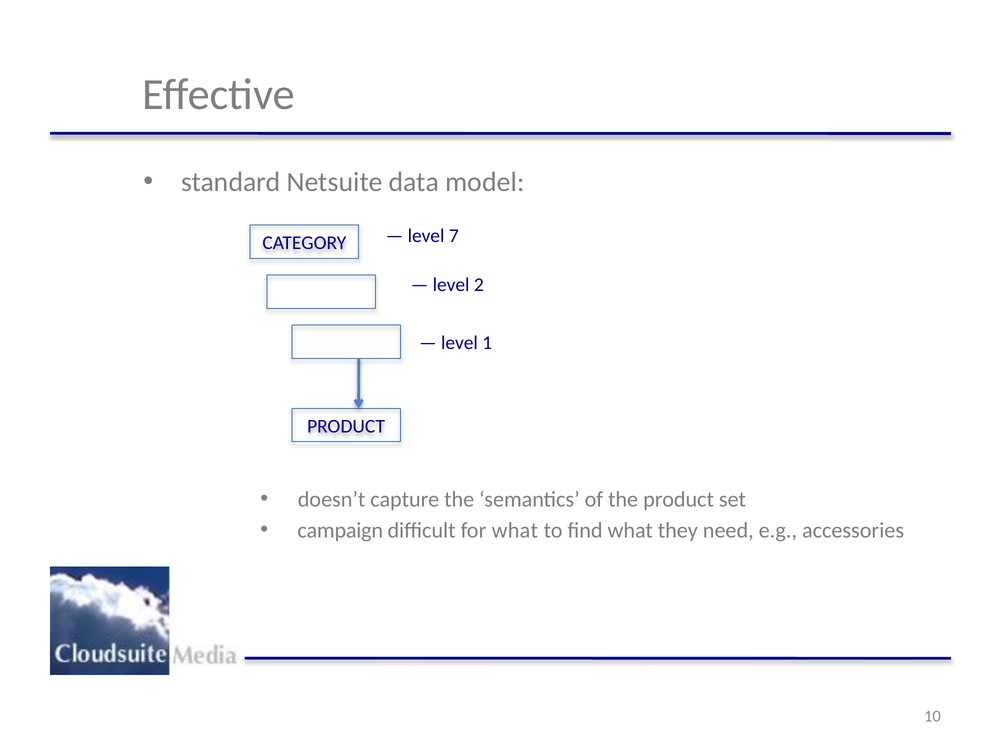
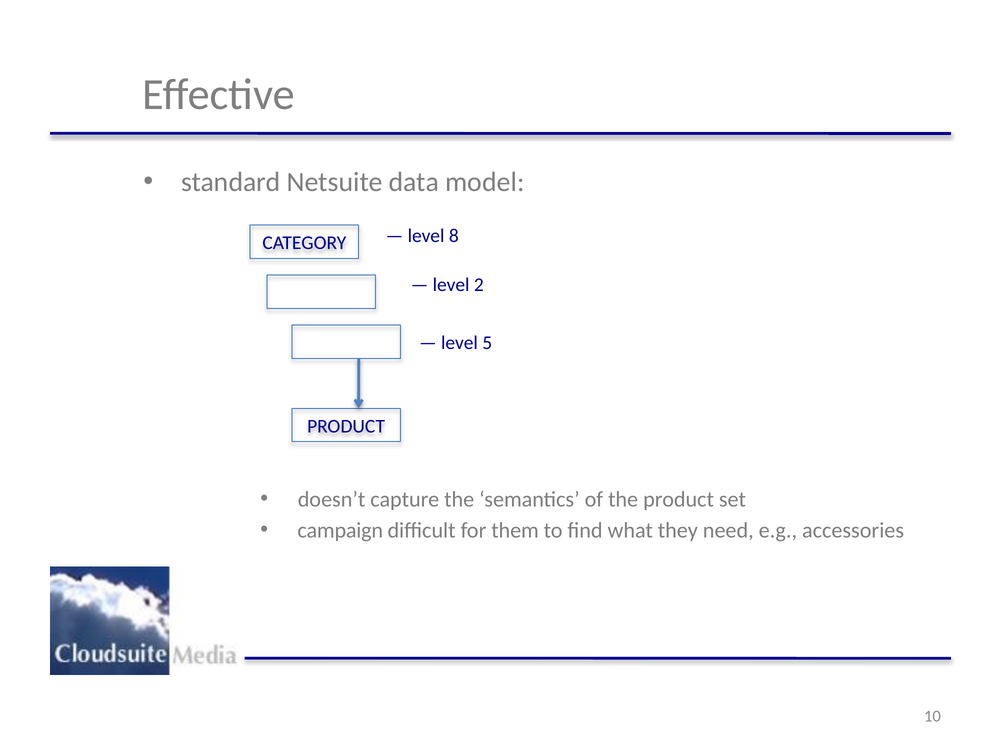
7: 7 -> 8
1: 1 -> 5
for what: what -> them
